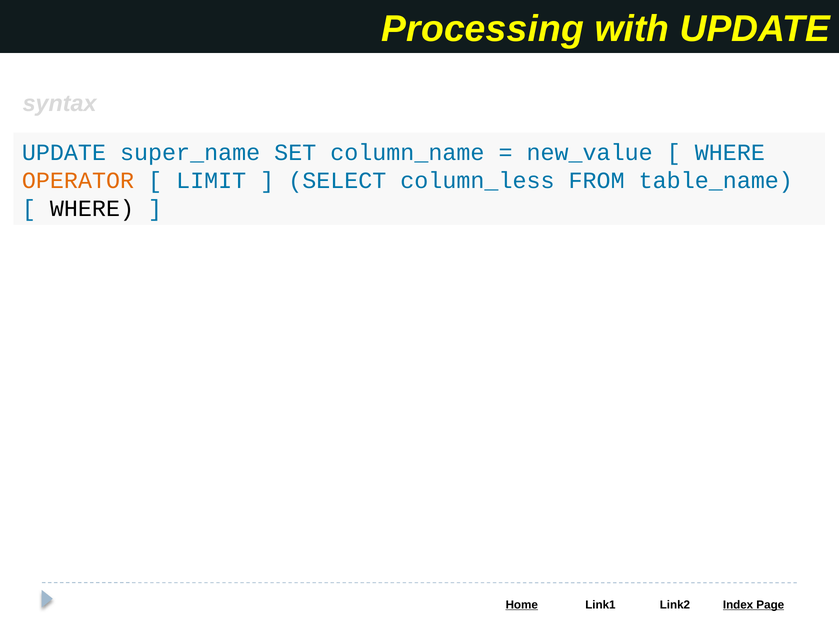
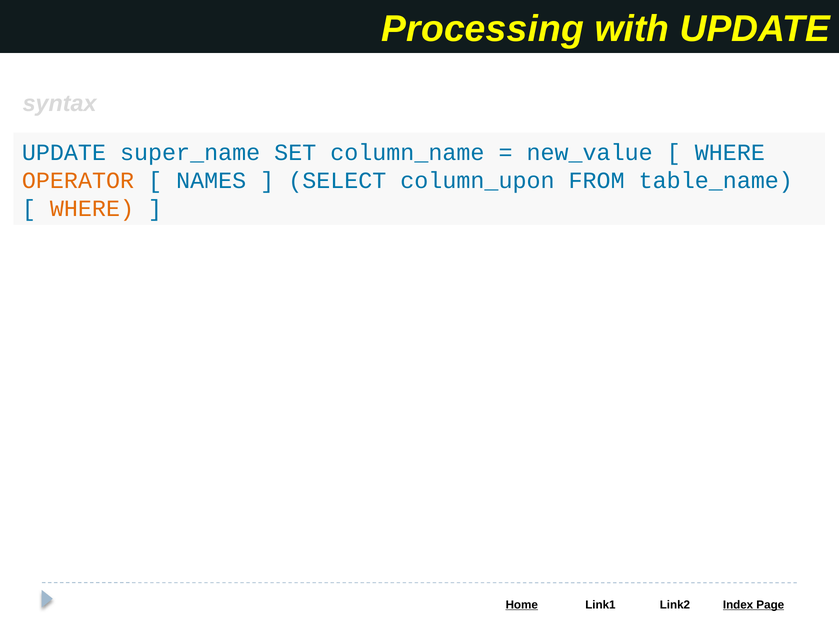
LIMIT: LIMIT -> NAMES
column_less: column_less -> column_upon
WHERE at (92, 208) colour: black -> orange
